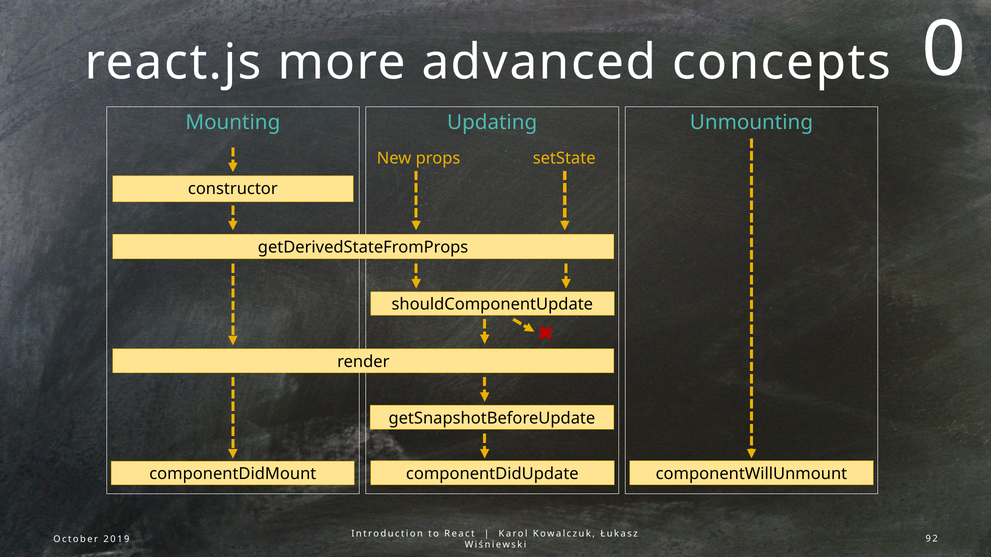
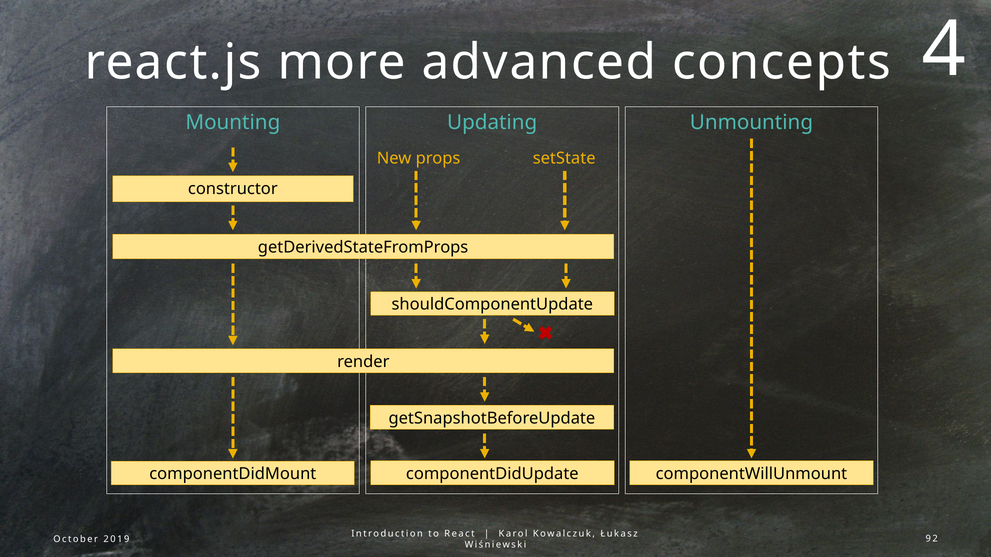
0: 0 -> 4
